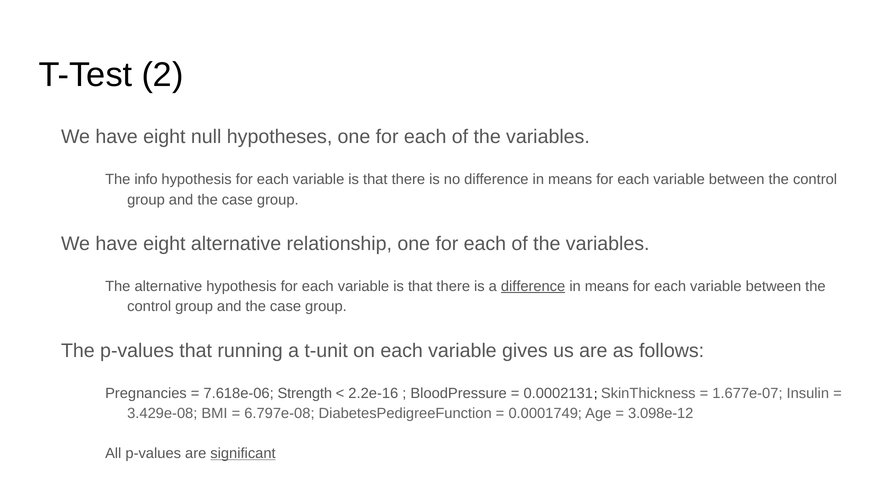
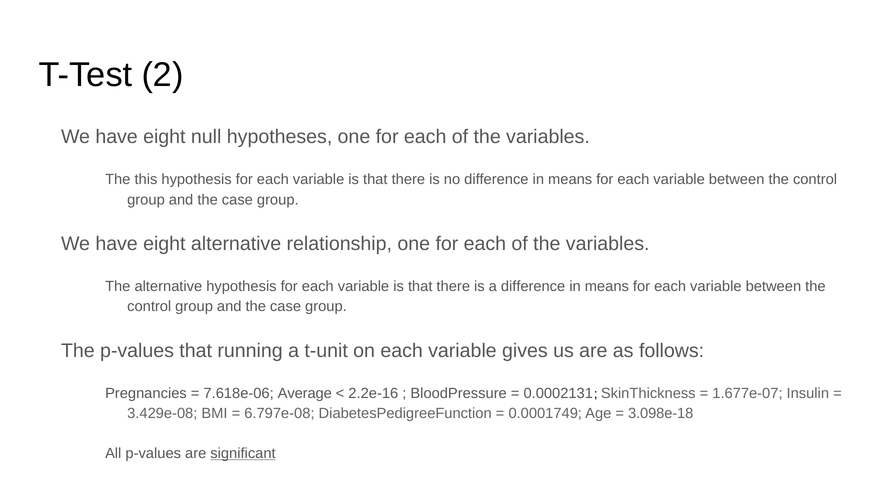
info: info -> this
difference at (533, 286) underline: present -> none
Strength: Strength -> Average
3.098e-12: 3.098e-12 -> 3.098e-18
